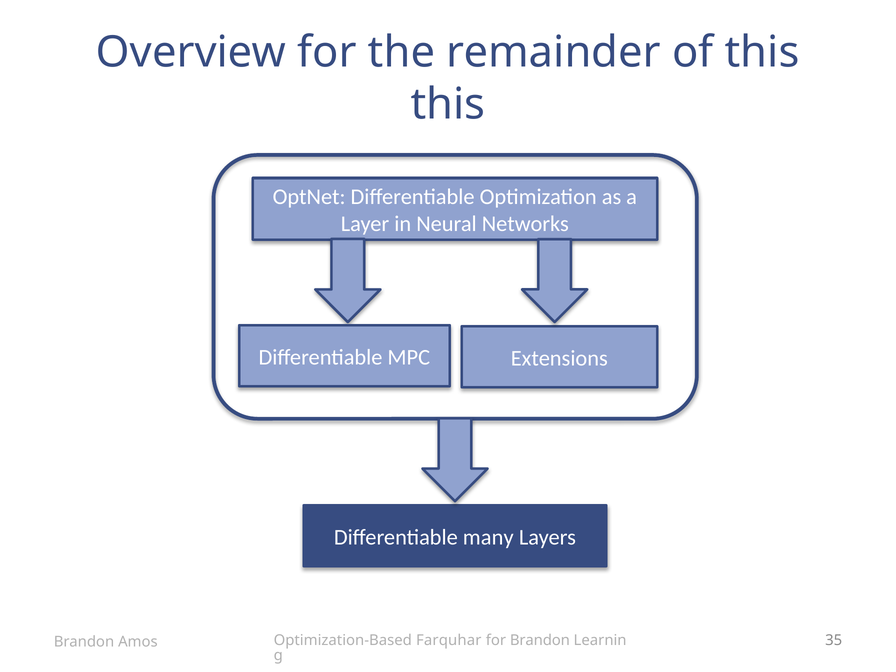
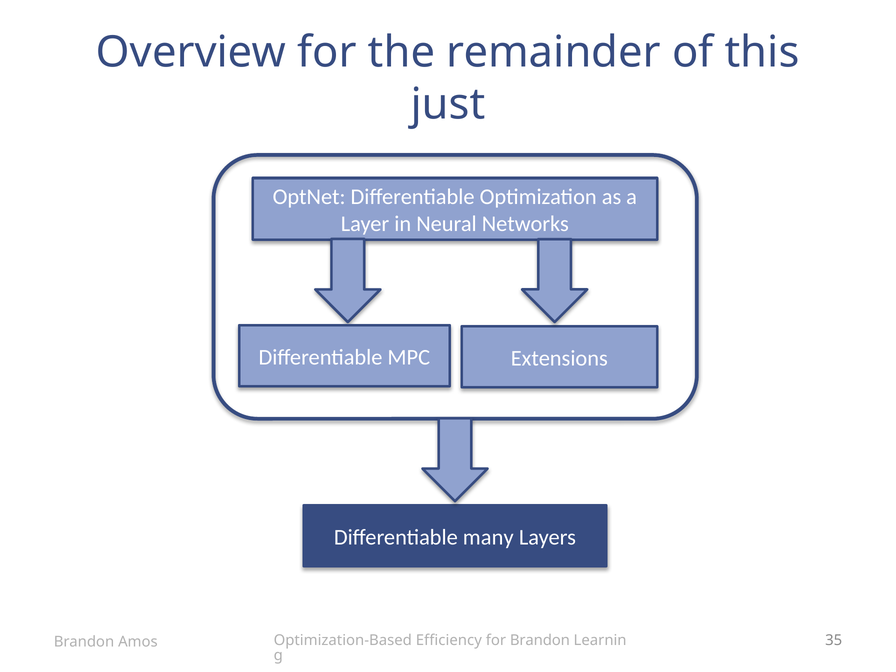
this at (448, 105): this -> just
Farquhar: Farquhar -> Efficiency
